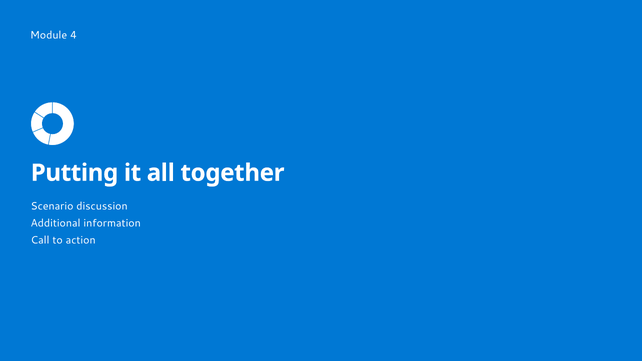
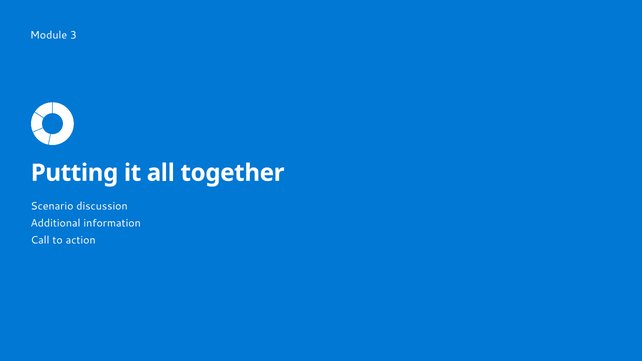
4: 4 -> 3
